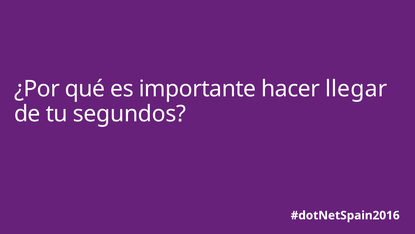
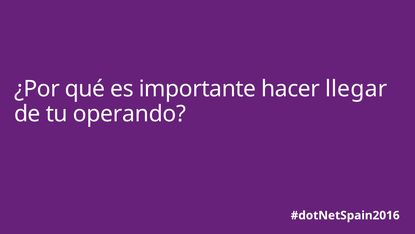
segundos: segundos -> operando
